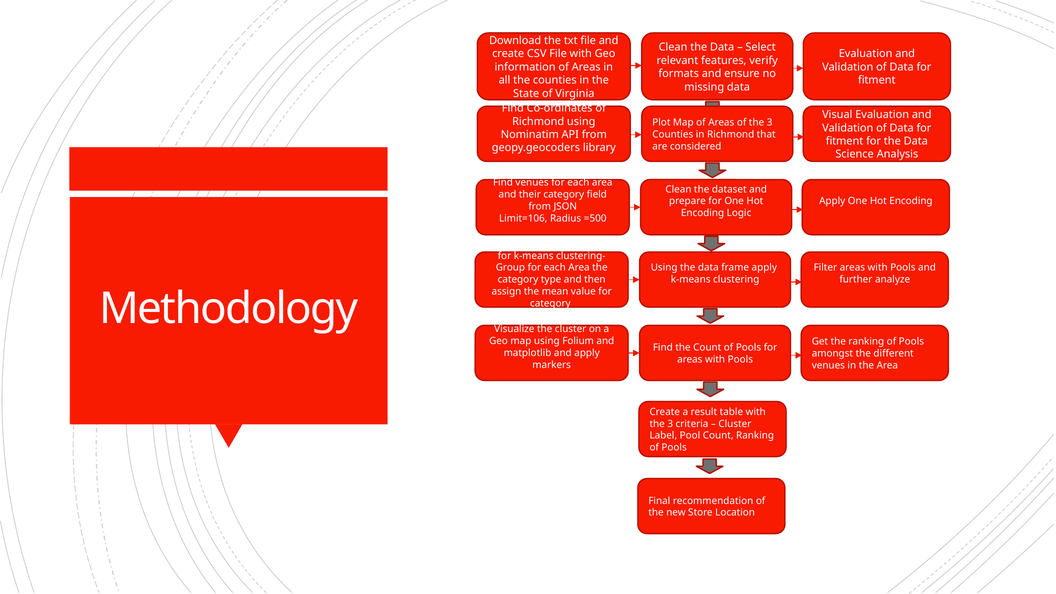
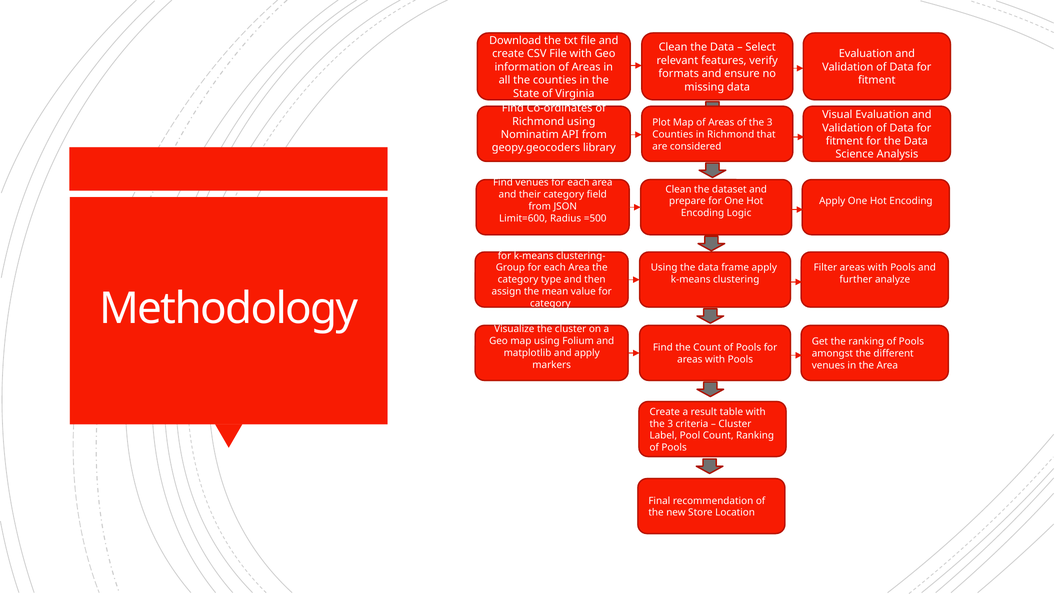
Limit=106: Limit=106 -> Limit=600
